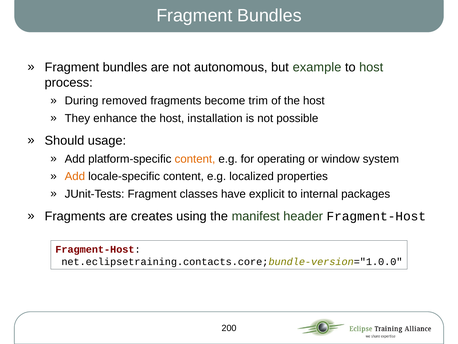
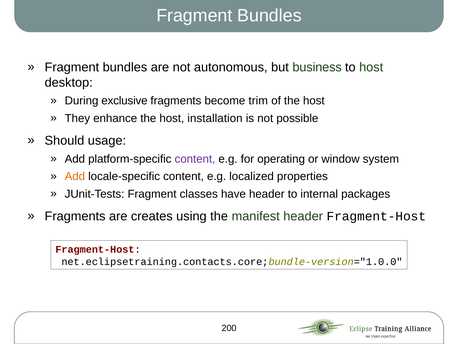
example: example -> business
process: process -> desktop
removed: removed -> exclusive
content at (195, 159) colour: orange -> purple
have explicit: explicit -> header
